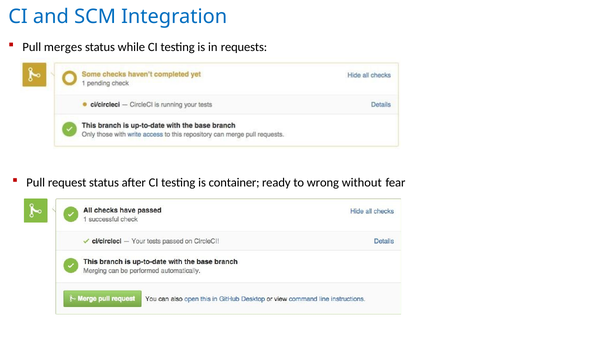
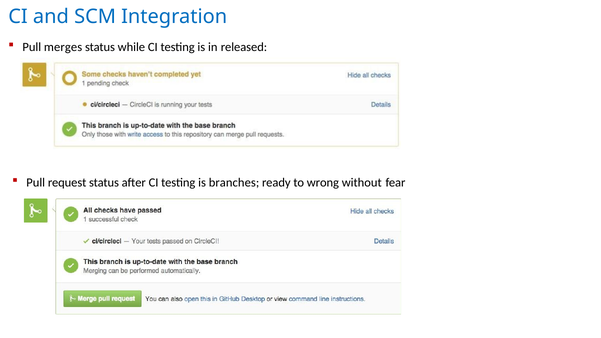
requests: requests -> released
container: container -> branches
